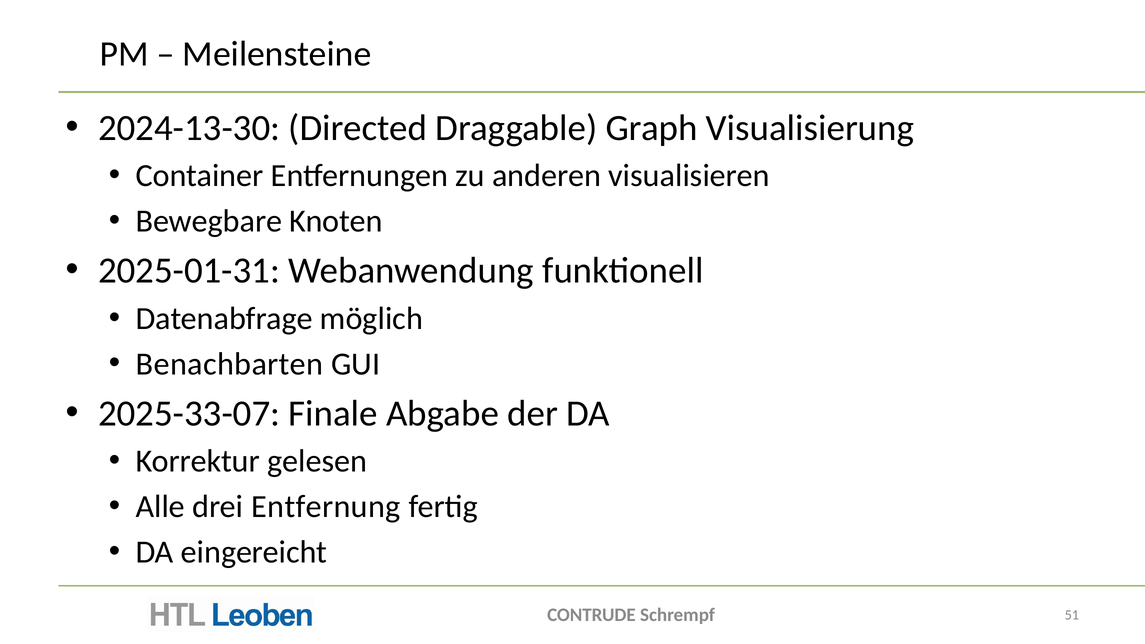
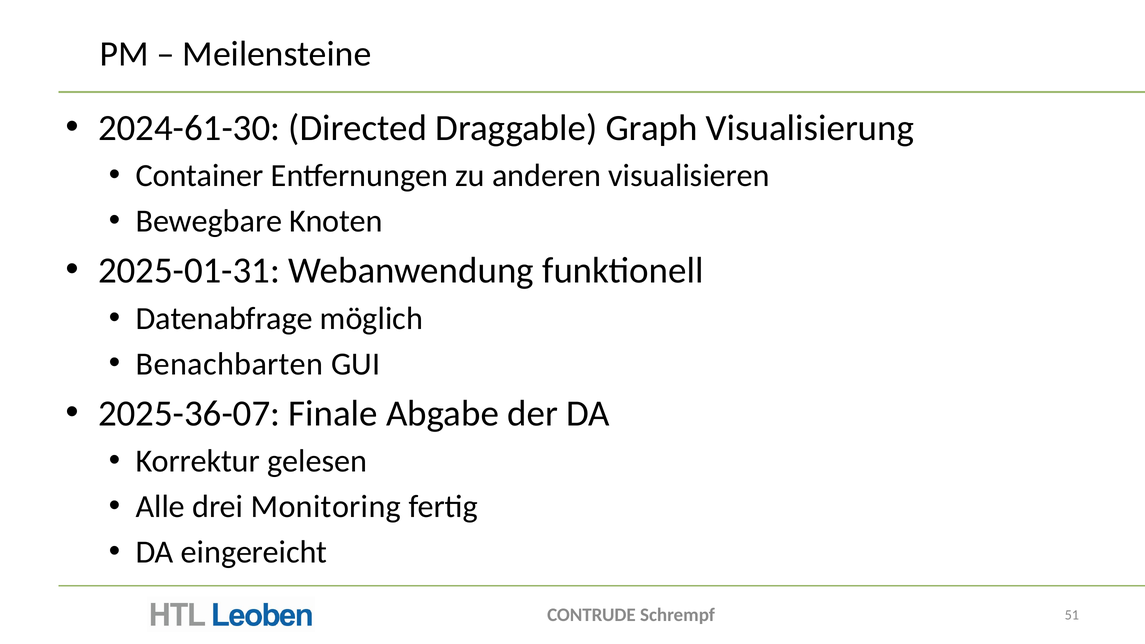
2024-13-30: 2024-13-30 -> 2024-61-30
2025-33-07: 2025-33-07 -> 2025-36-07
Entfernung: Entfernung -> Monitoring
